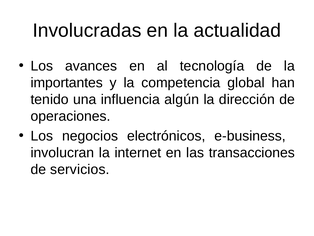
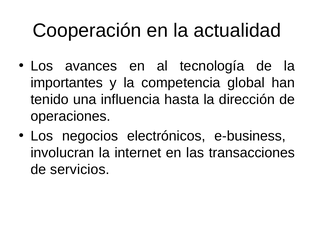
Involucradas: Involucradas -> Cooperación
algún: algún -> hasta
